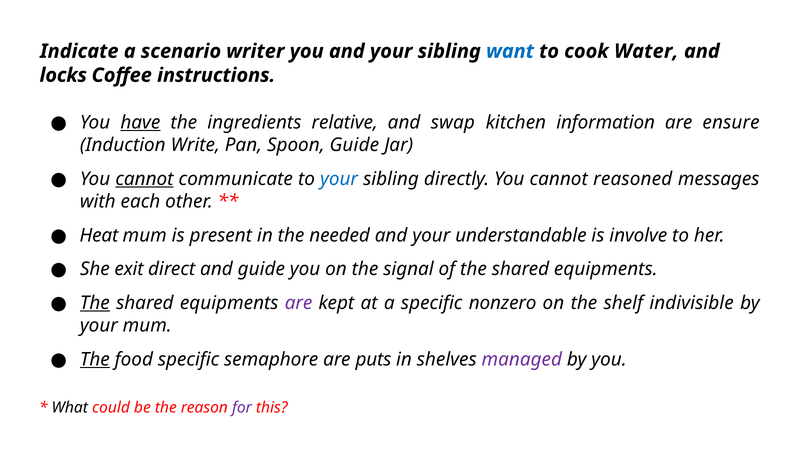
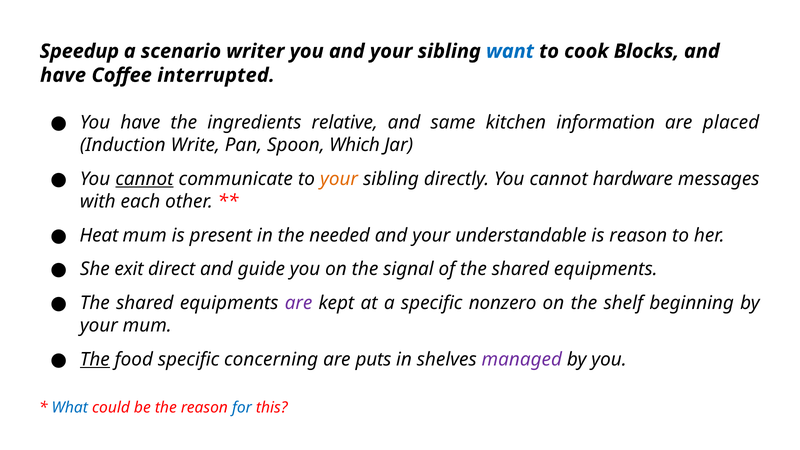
Indicate: Indicate -> Speedup
Water: Water -> Blocks
locks at (63, 75): locks -> have
instructions: instructions -> interrupted
have at (140, 123) underline: present -> none
swap: swap -> same
ensure: ensure -> placed
Spoon Guide: Guide -> Which
your at (339, 179) colour: blue -> orange
reasoned: reasoned -> hardware
is involve: involve -> reason
The at (95, 303) underline: present -> none
indivisible: indivisible -> beginning
semaphore: semaphore -> concerning
What colour: black -> blue
for colour: purple -> blue
